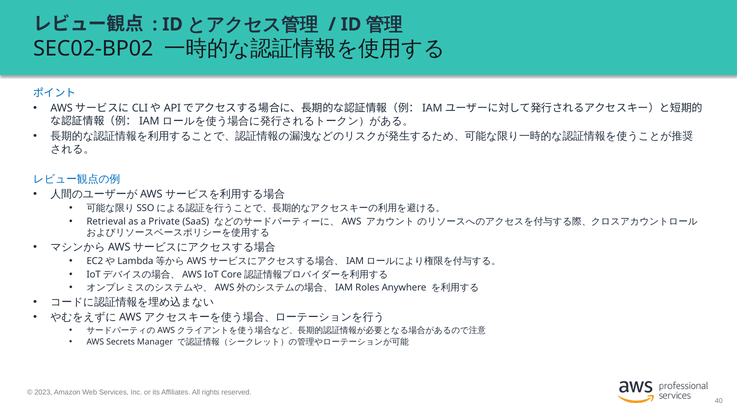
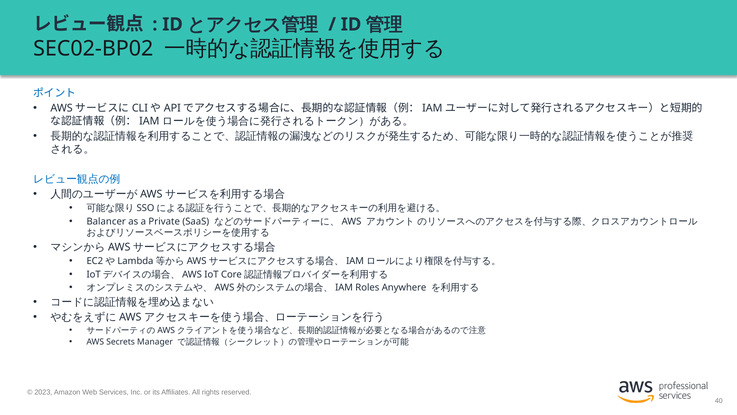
Retrieval: Retrieval -> Balancer
